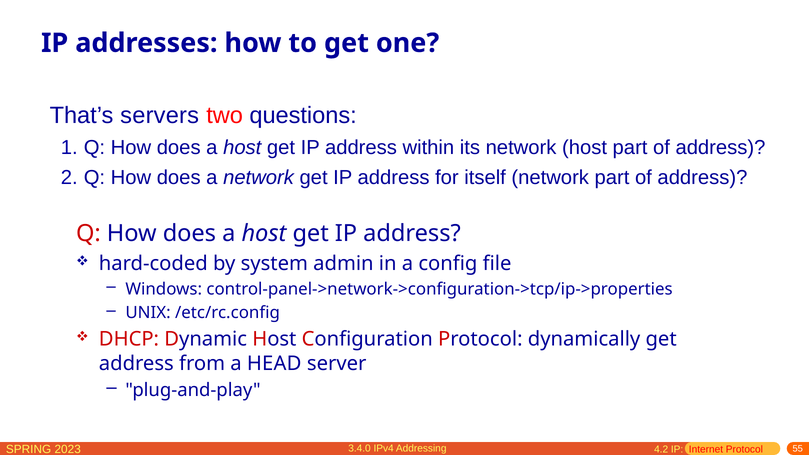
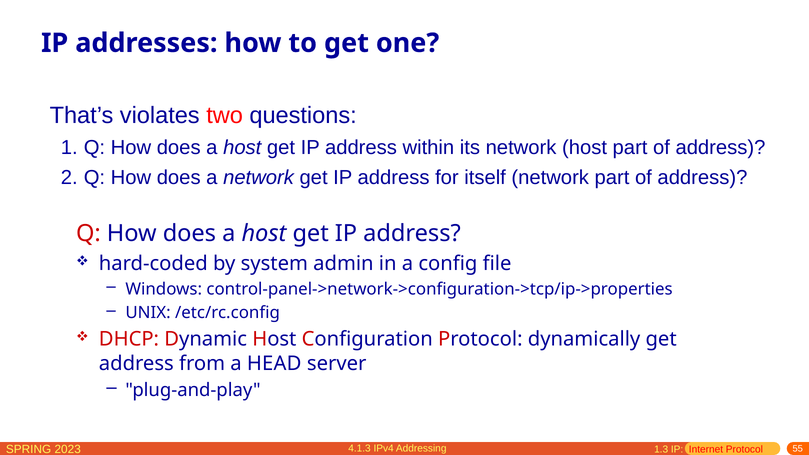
servers: servers -> violates
3.4.0: 3.4.0 -> 4.1.3
4.2: 4.2 -> 1.3
